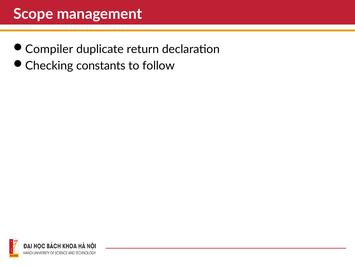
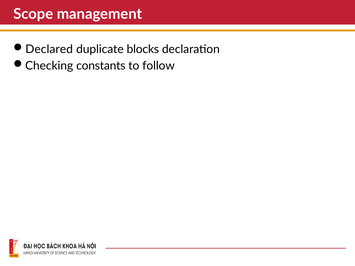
Compiler: Compiler -> Declared
return: return -> blocks
